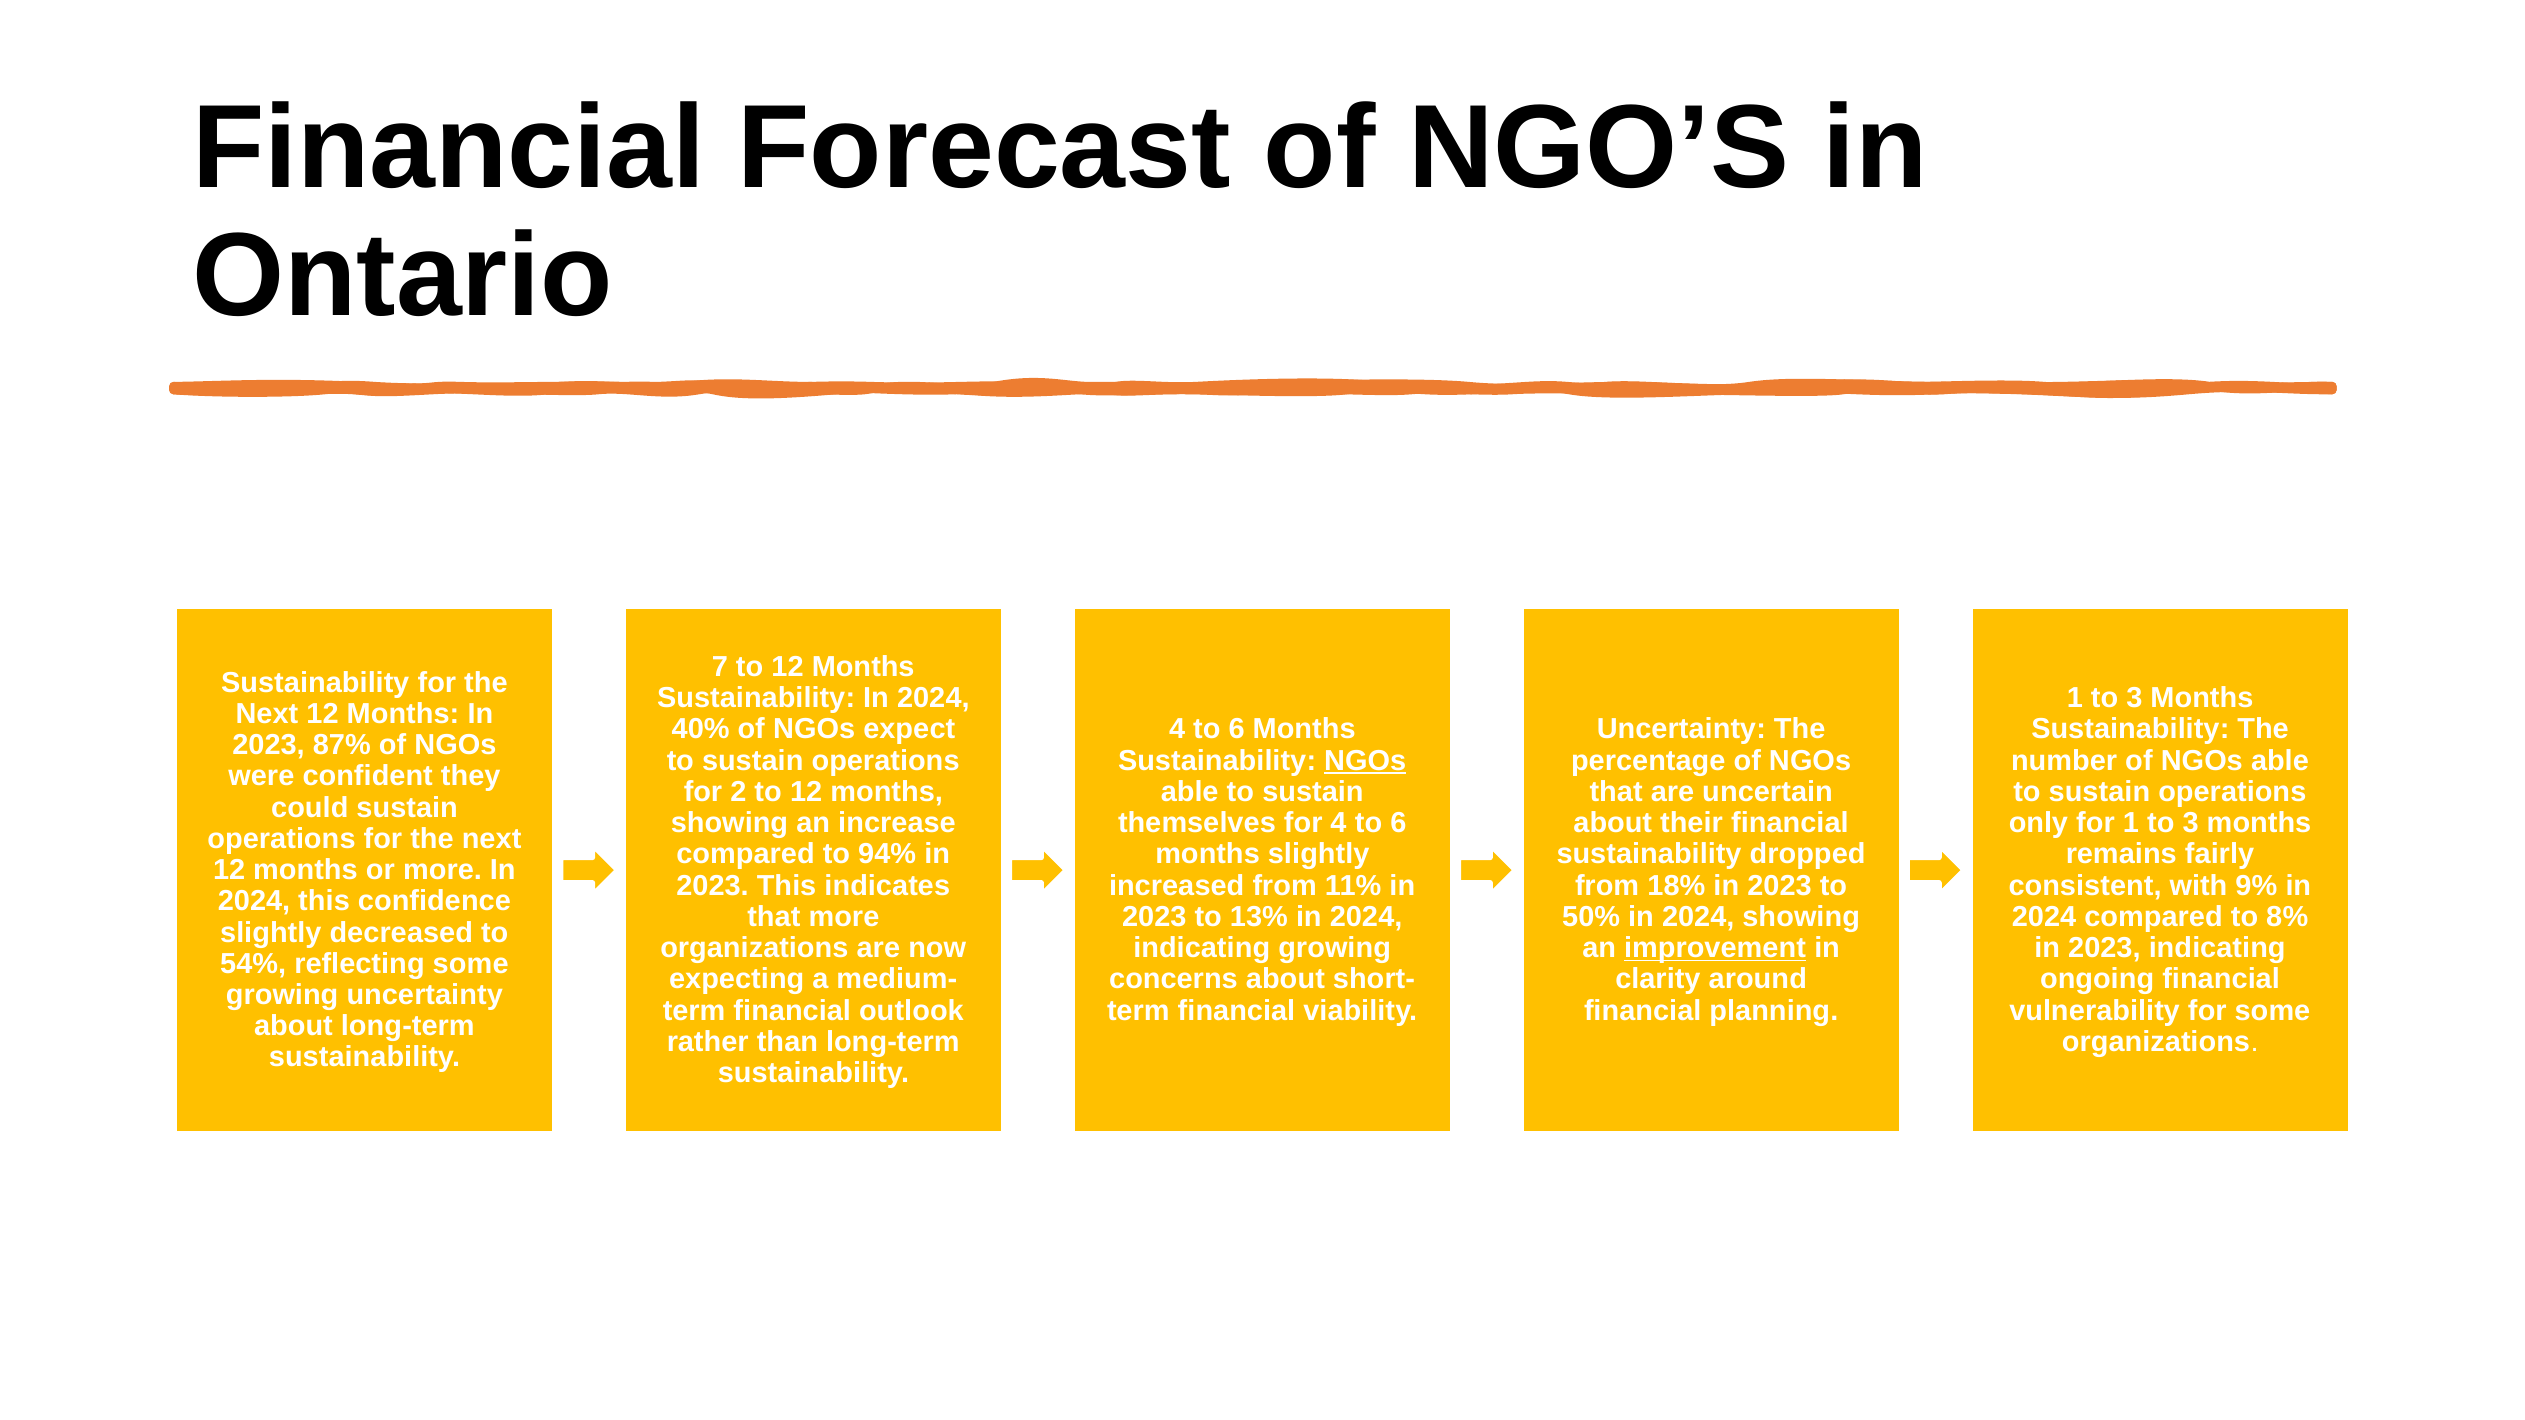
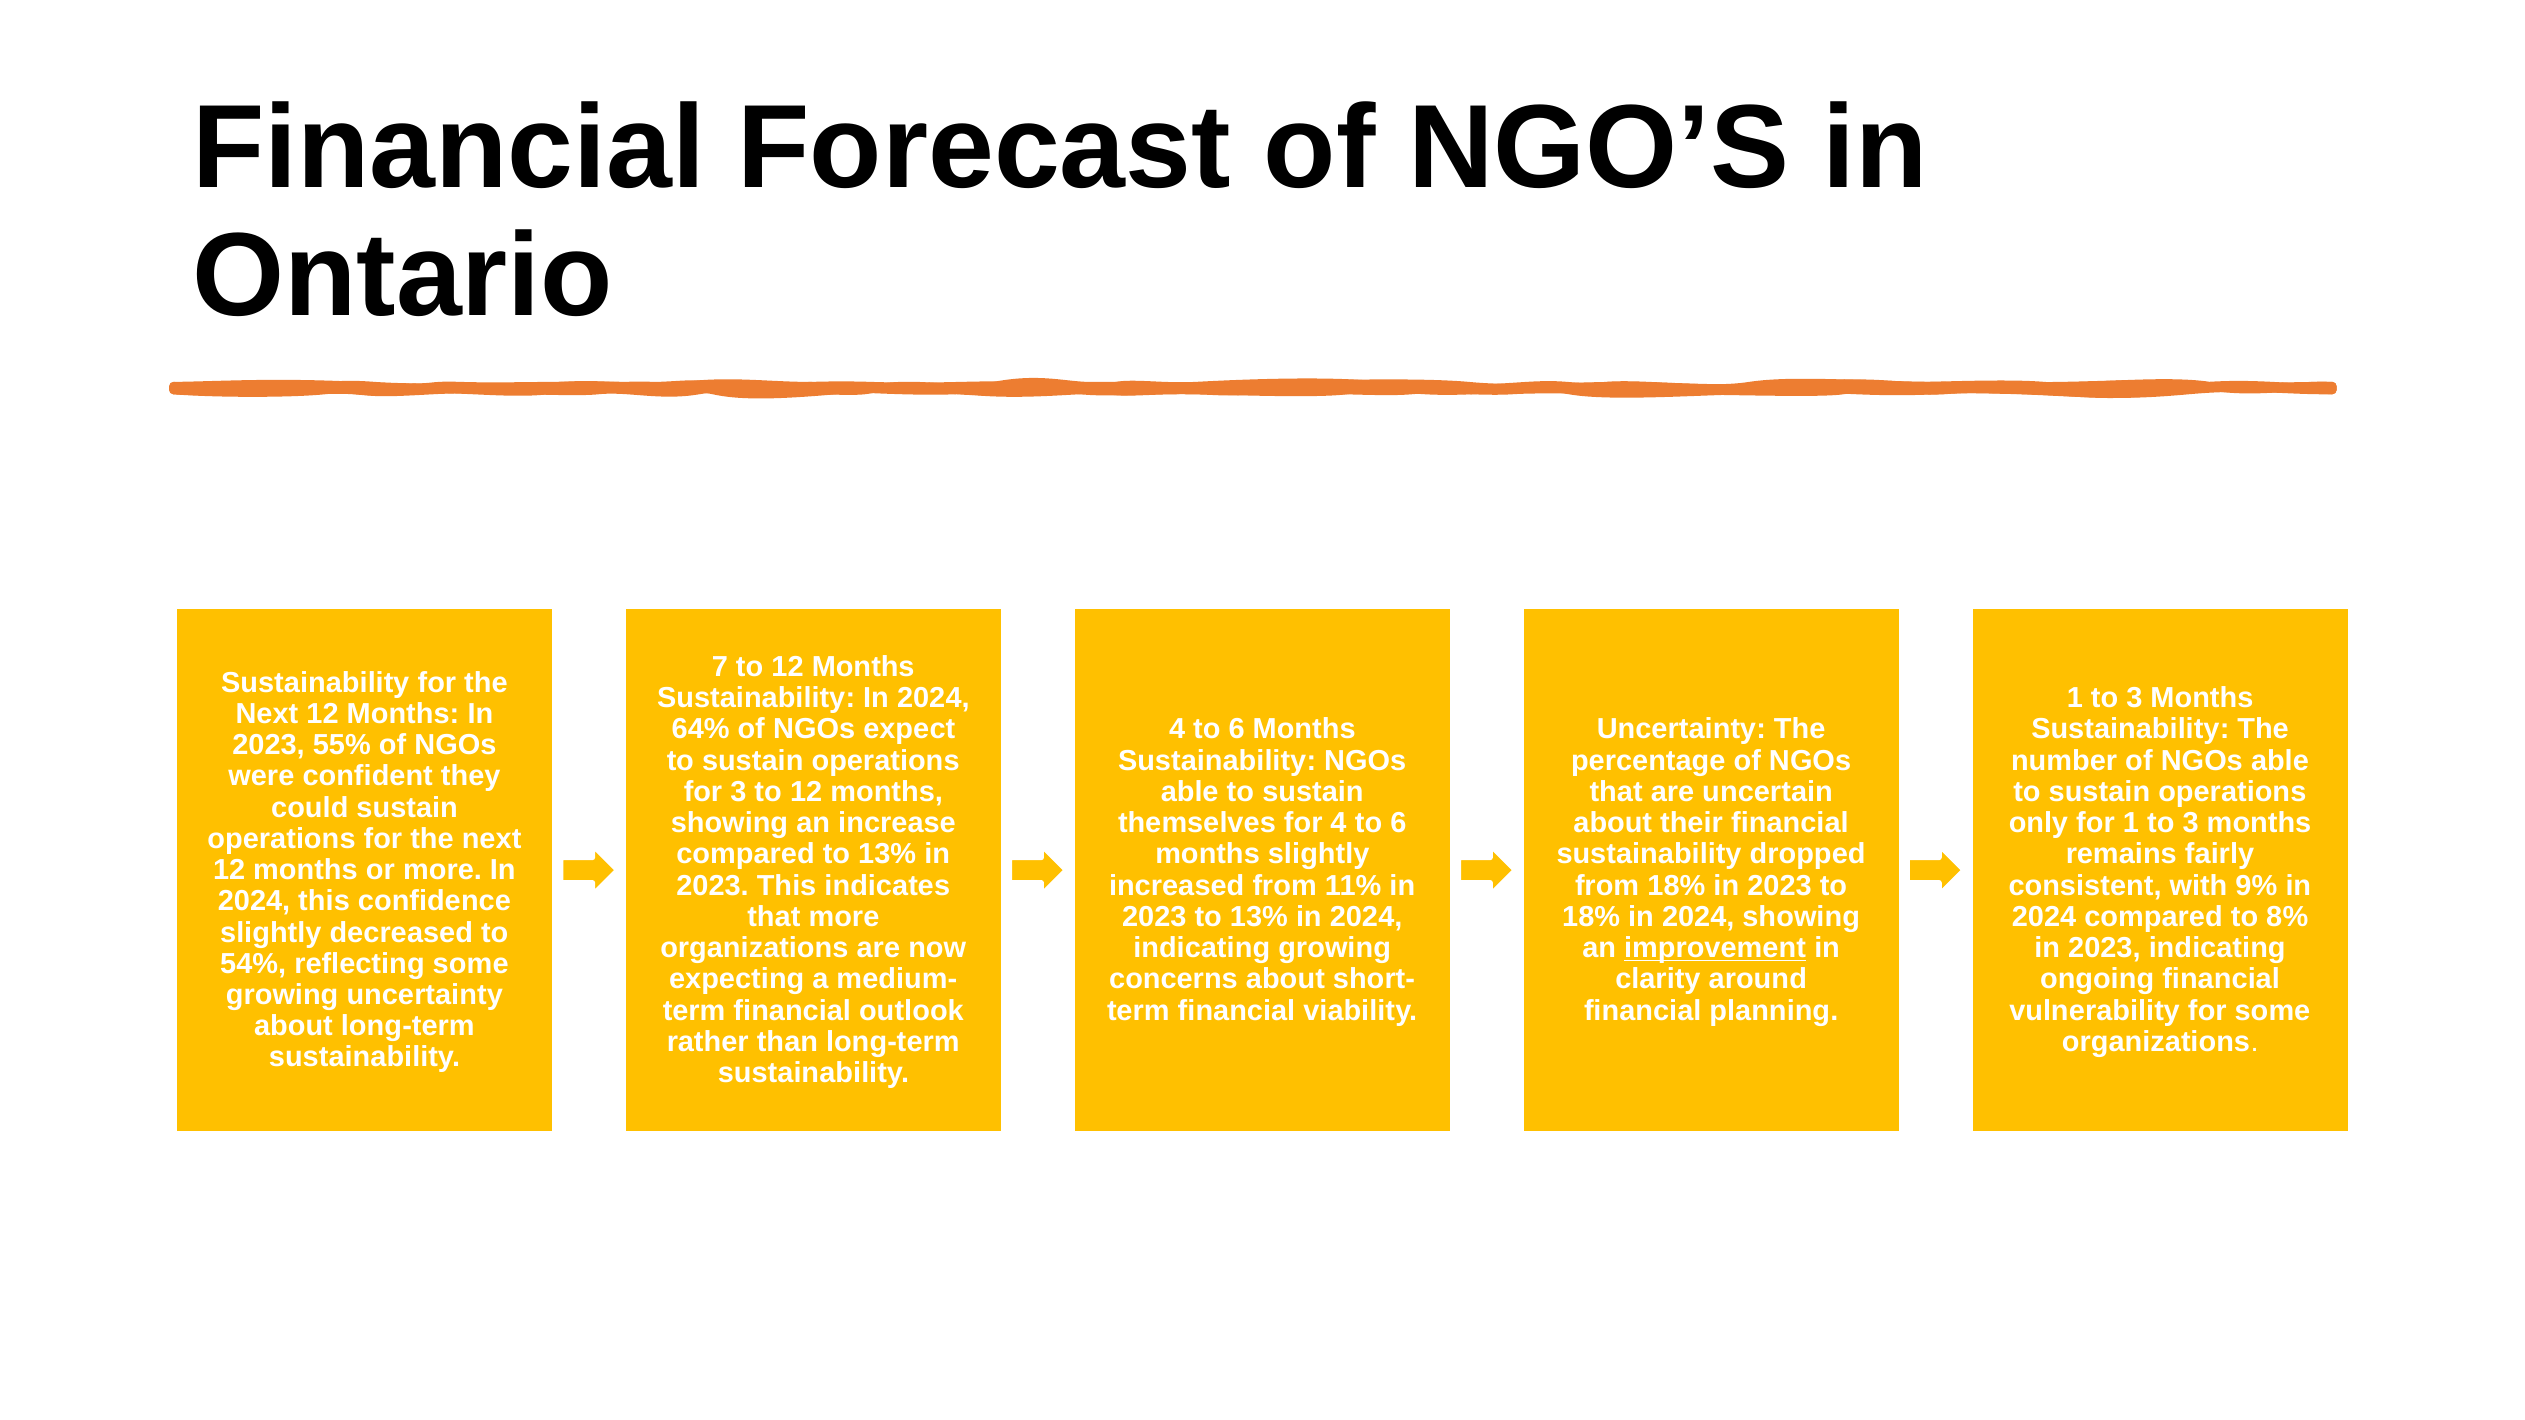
40%: 40% -> 64%
87%: 87% -> 55%
NGOs at (1365, 761) underline: present -> none
for 2: 2 -> 3
compared to 94%: 94% -> 13%
50% at (1591, 917): 50% -> 18%
